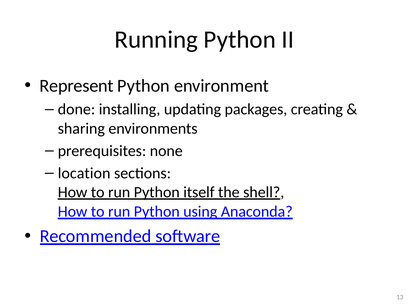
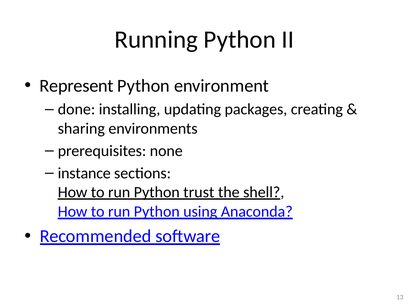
location: location -> instance
itself: itself -> trust
